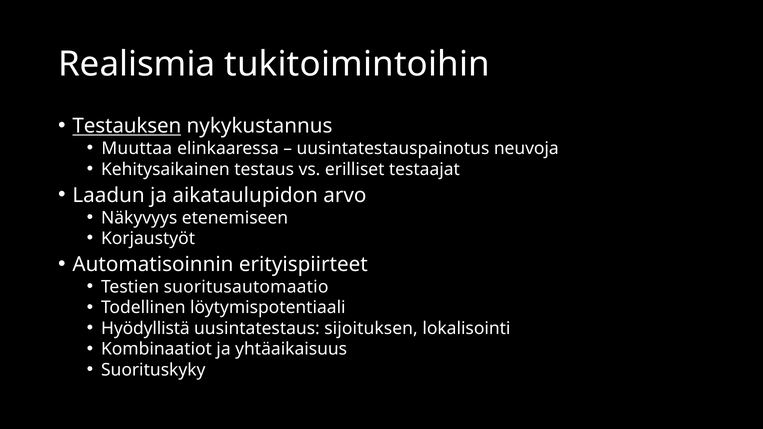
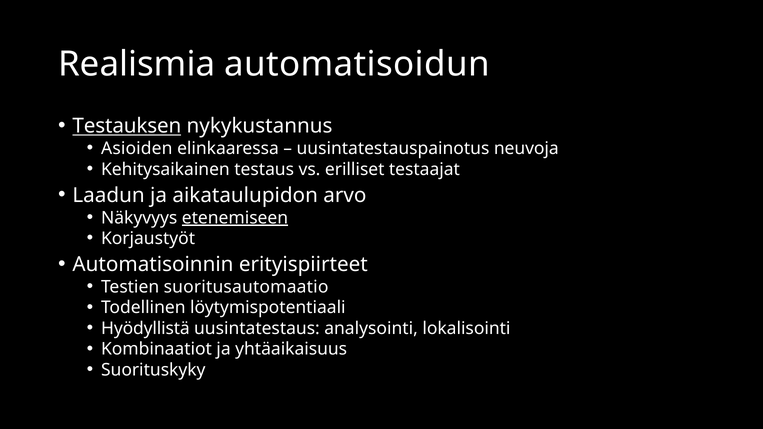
tukitoimintoihin: tukitoimintoihin -> automatisoidun
Muuttaa: Muuttaa -> Asioiden
etenemiseen underline: none -> present
sijoituksen: sijoituksen -> analysointi
